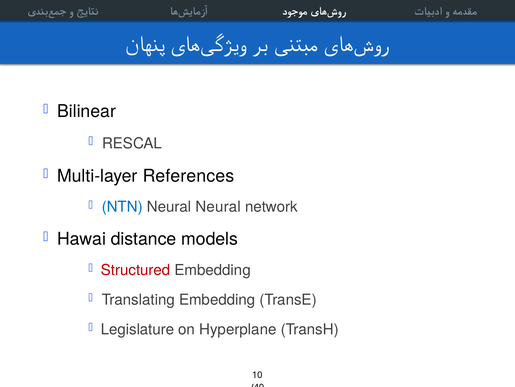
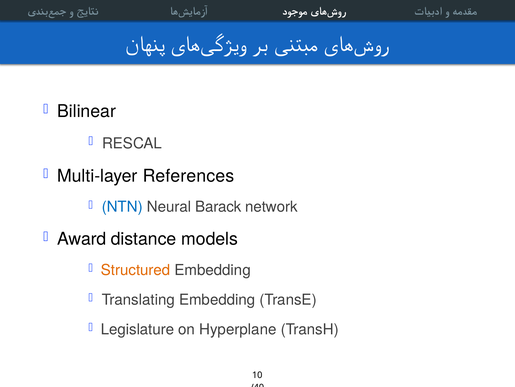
Neural Neural: Neural -> Barack
Hawai: Hawai -> Award
Structured colour: red -> orange
